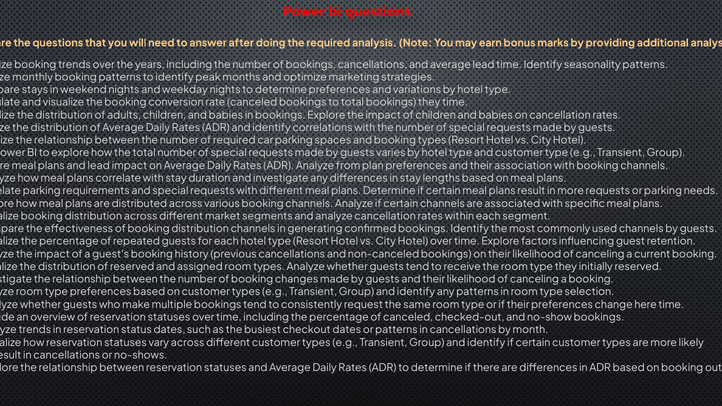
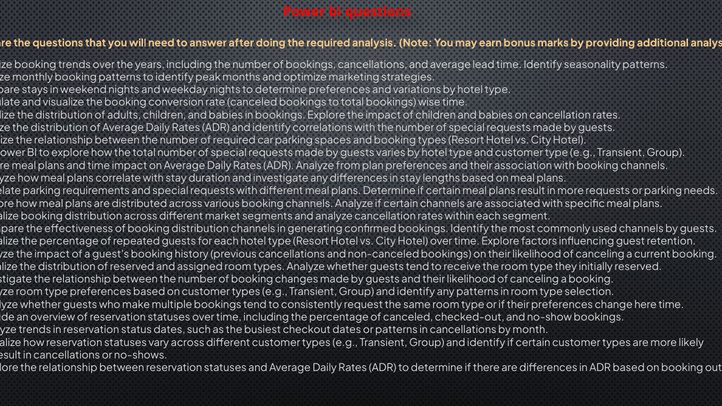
bookings they: they -> wise
and lead: lead -> time
